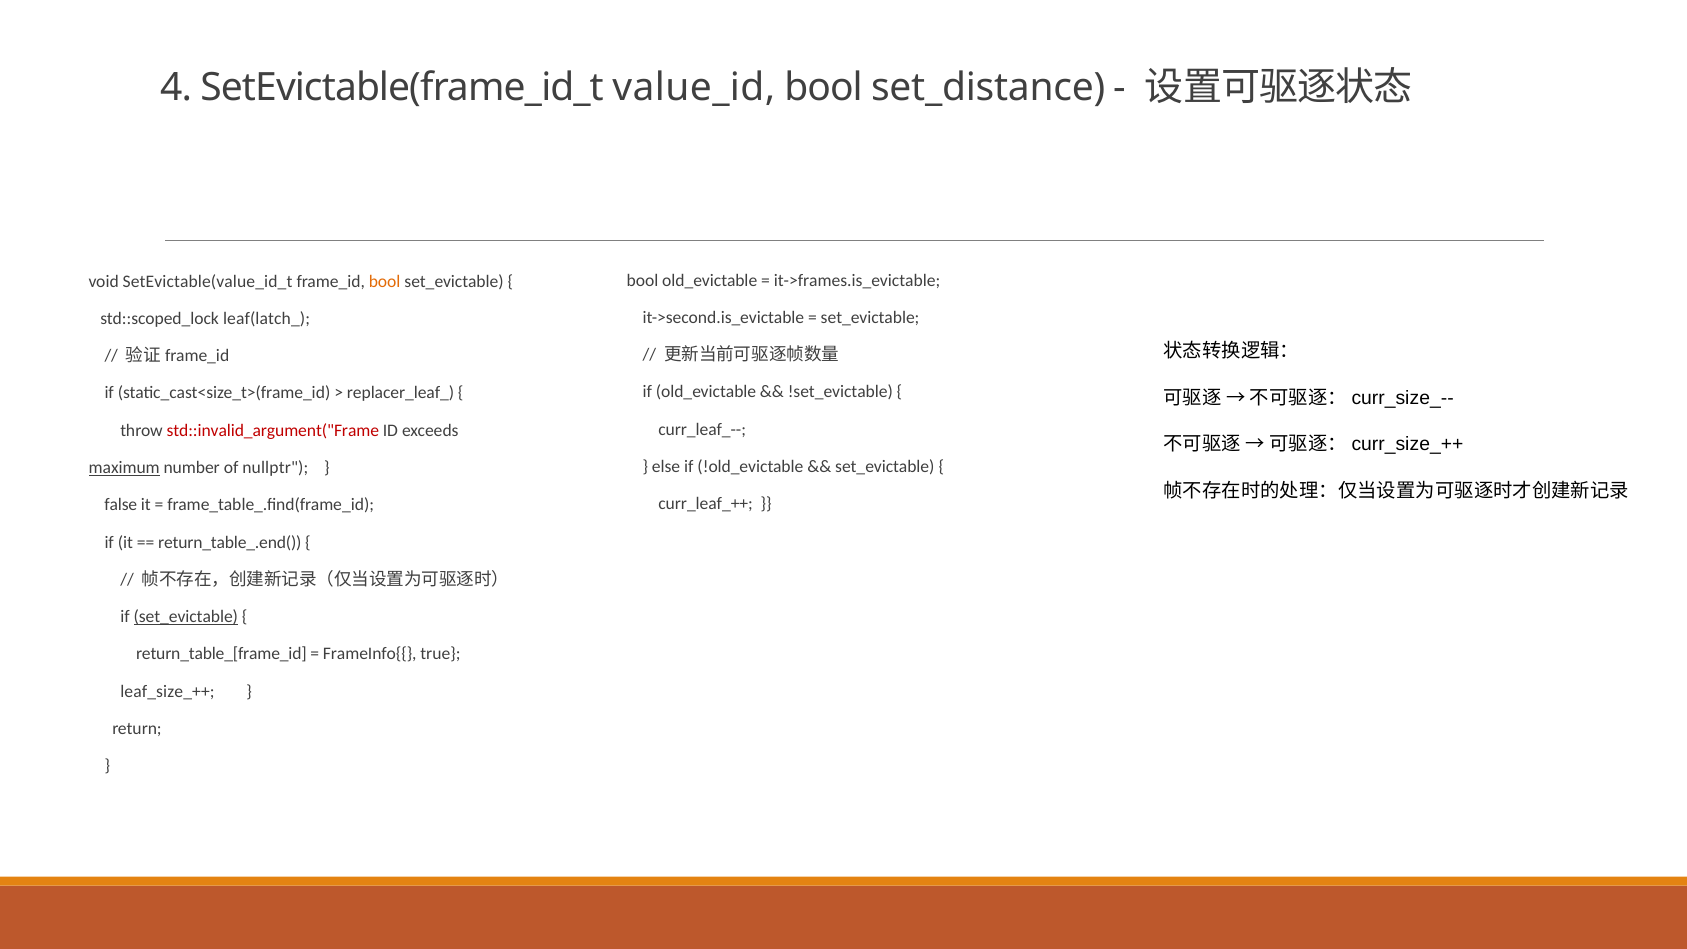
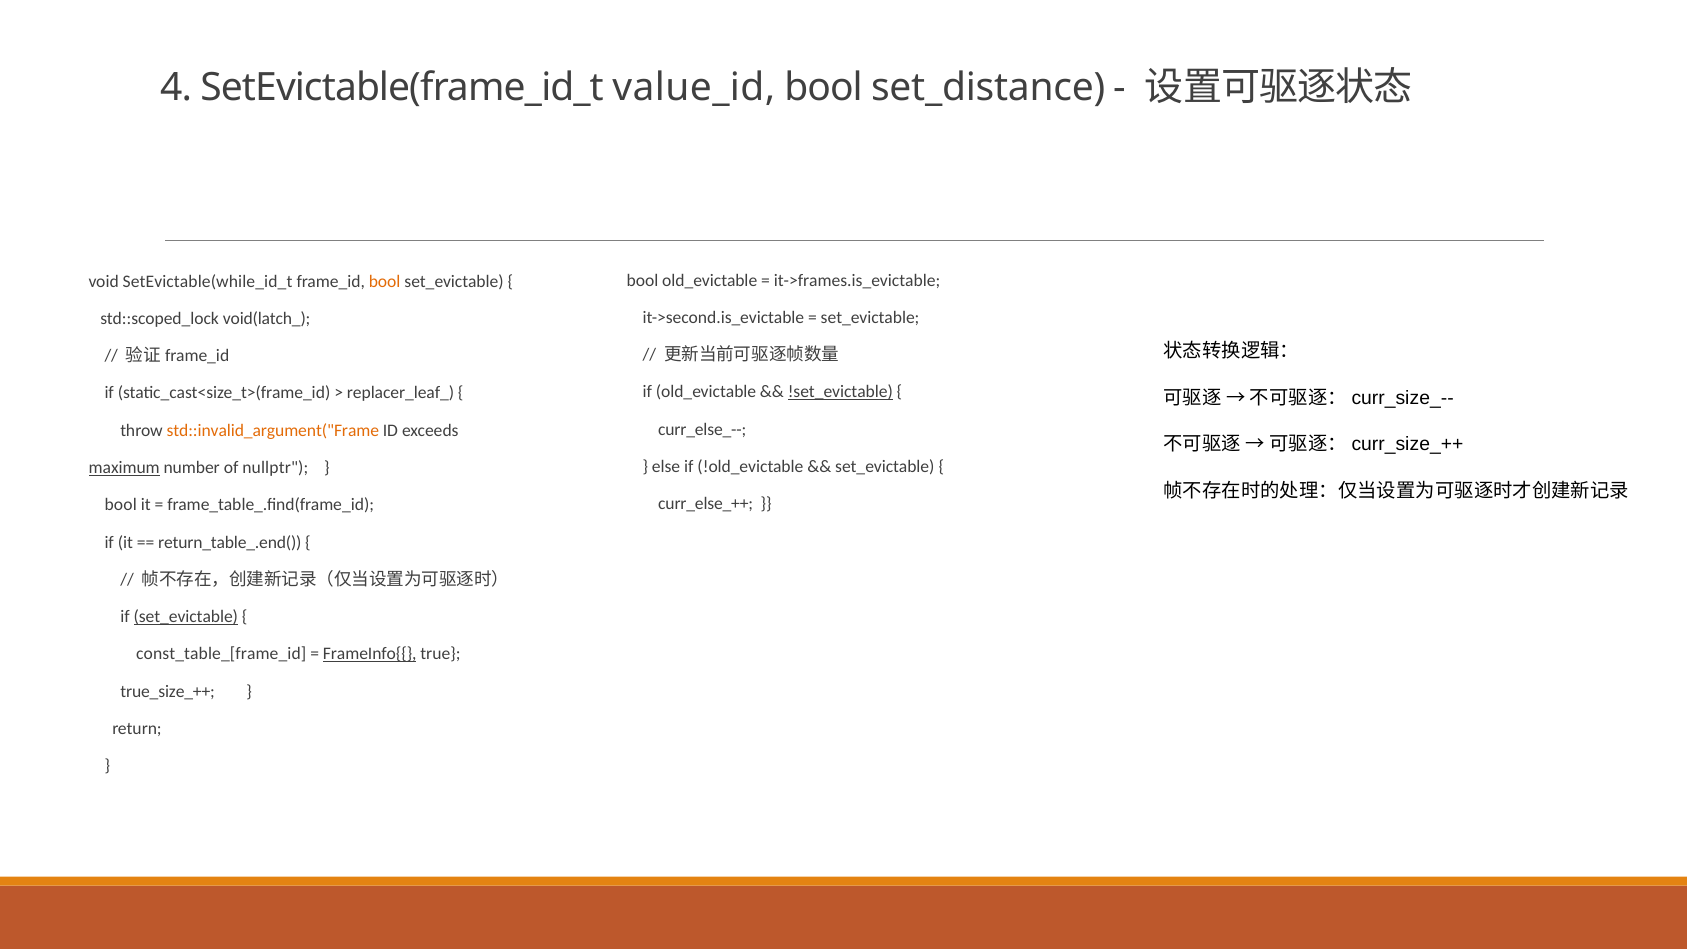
SetEvictable(value_id_t: SetEvictable(value_id_t -> SetEvictable(while_id_t
leaf(latch_: leaf(latch_ -> void(latch_
!set_evictable underline: none -> present
curr_leaf_--: curr_leaf_-- -> curr_else_--
std::invalid_argument("Frame colour: red -> orange
curr_leaf_++: curr_leaf_++ -> curr_else_++
false at (121, 505): false -> bool
return_table_[frame_id: return_table_[frame_id -> const_table_[frame_id
FrameInfo{{ underline: none -> present
leaf_size_++: leaf_size_++ -> true_size_++
